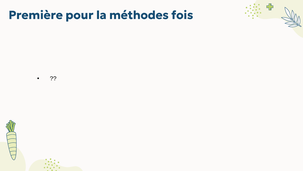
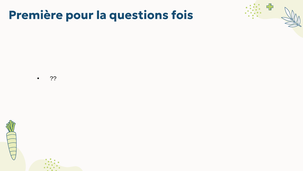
méthodes: méthodes -> questions
